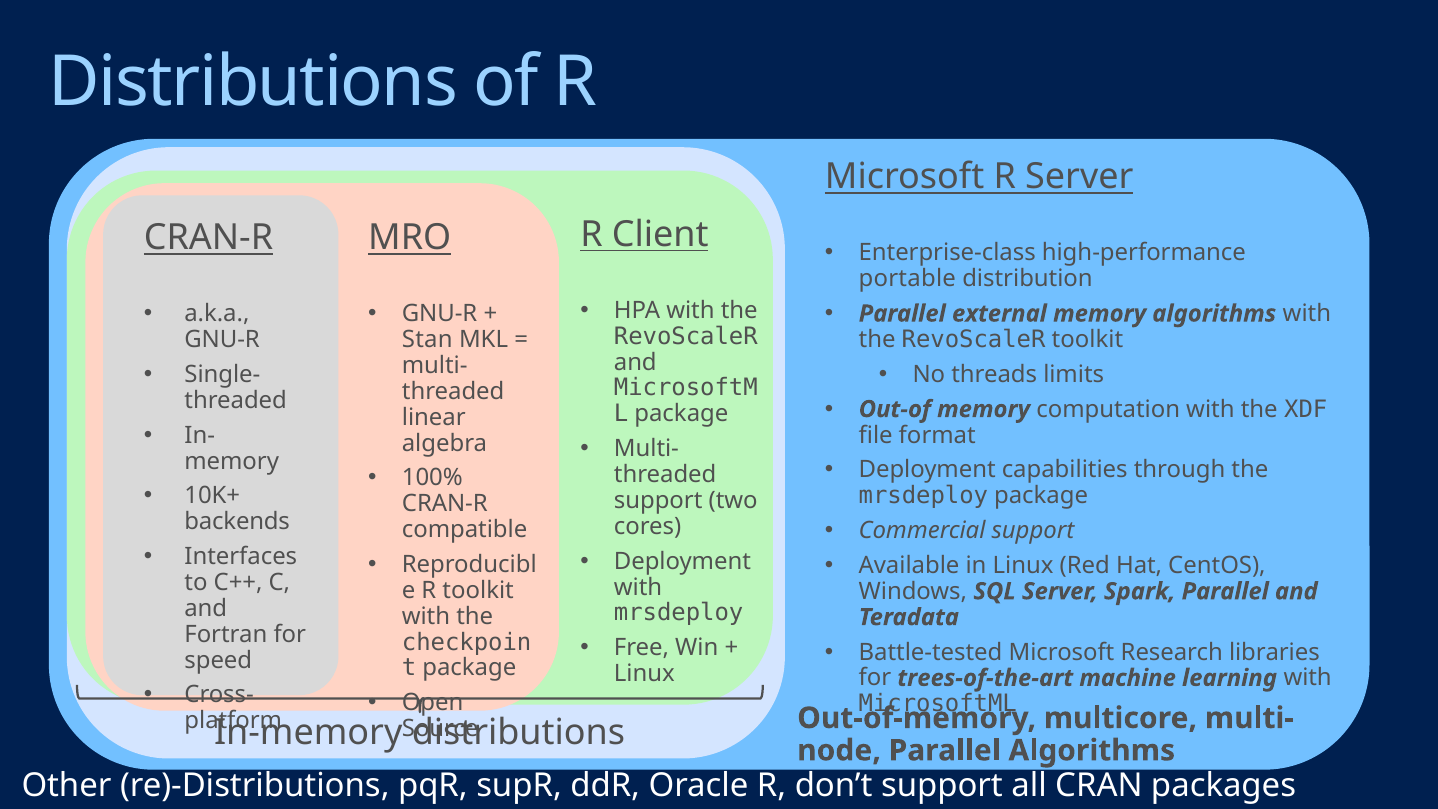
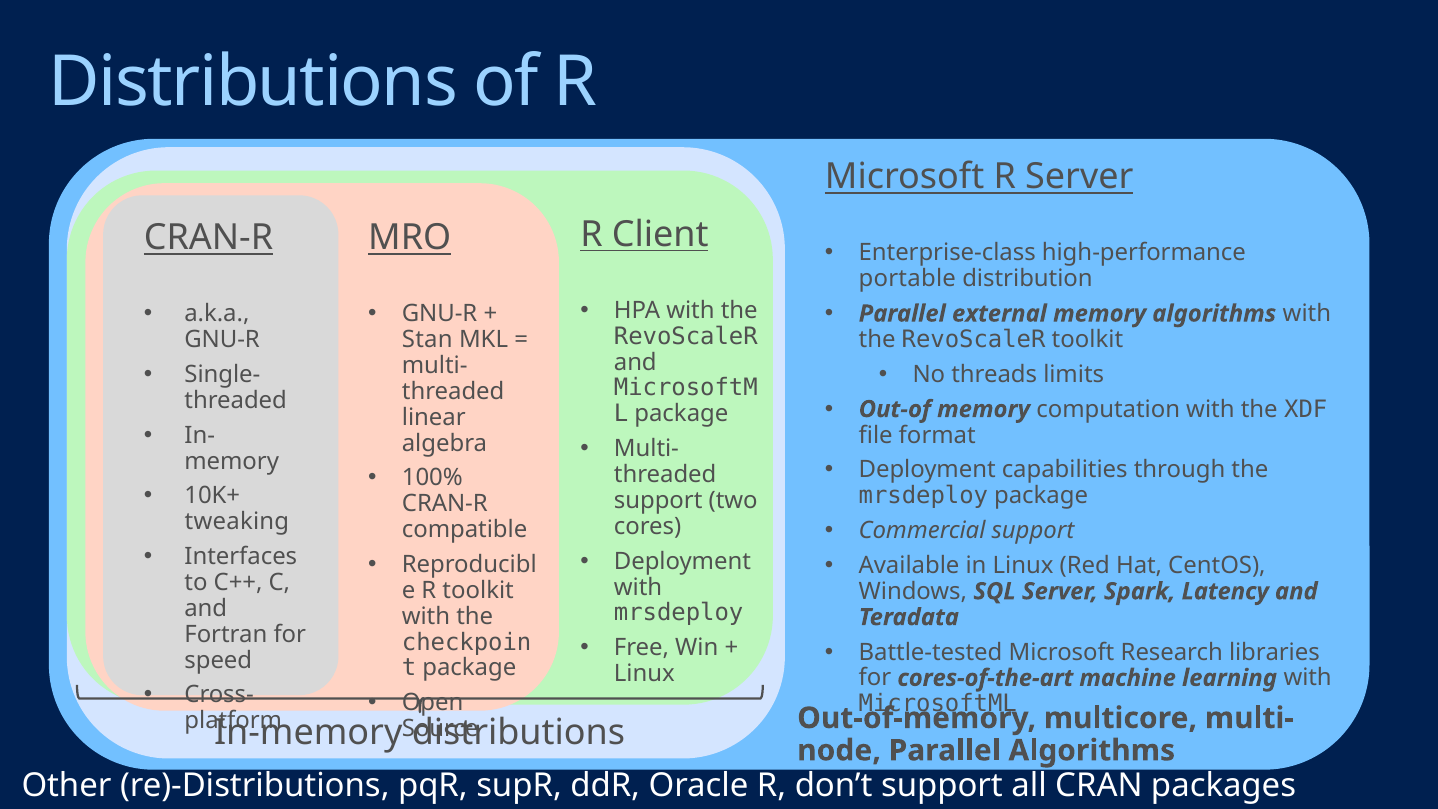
backends: backends -> tweaking
Spark Parallel: Parallel -> Latency
trees-of-the-art: trees-of-the-art -> cores-of-the-art
